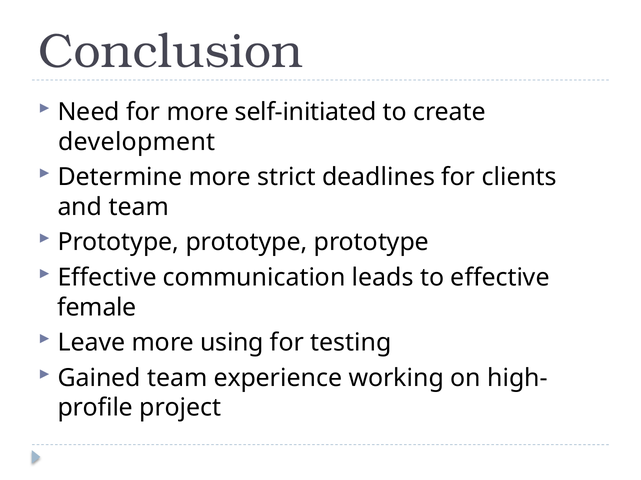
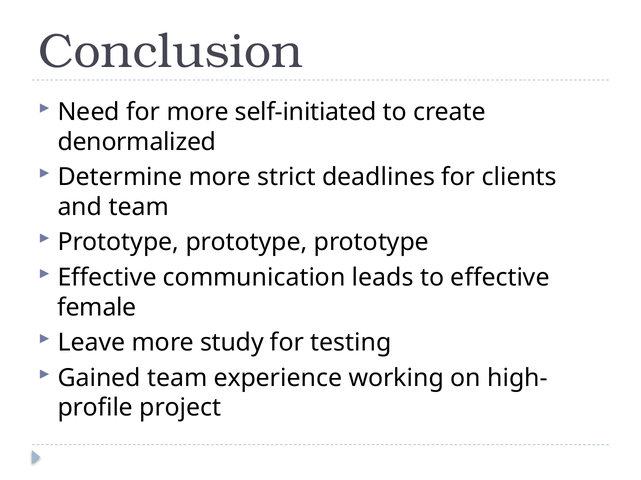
development: development -> denormalized
using: using -> study
